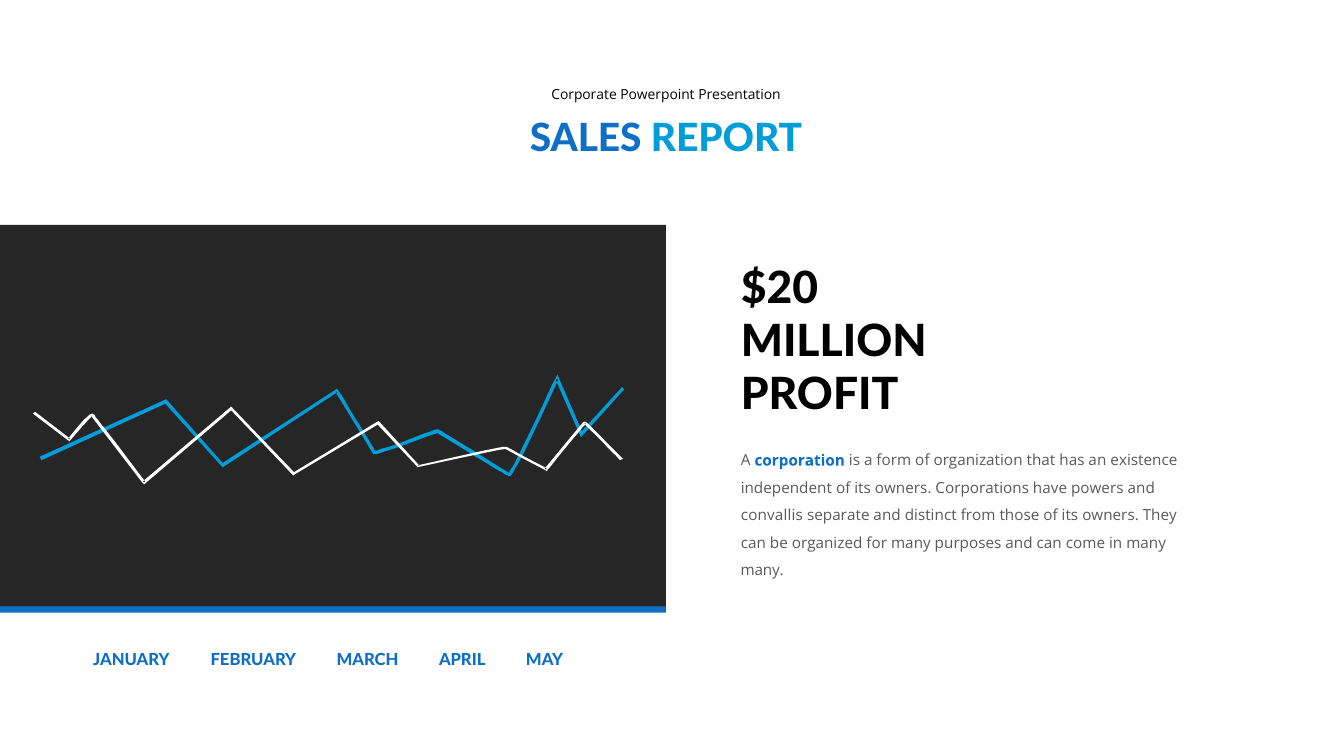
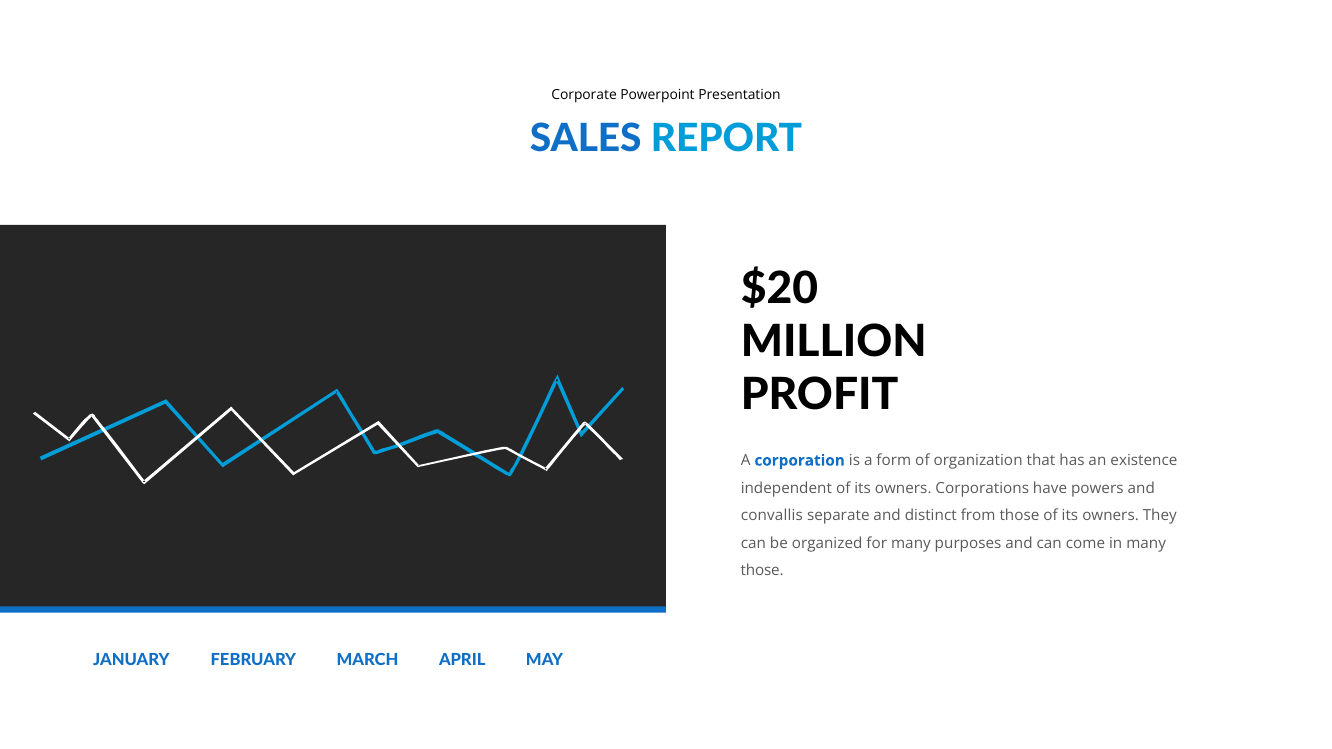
many at (762, 571): many -> those
